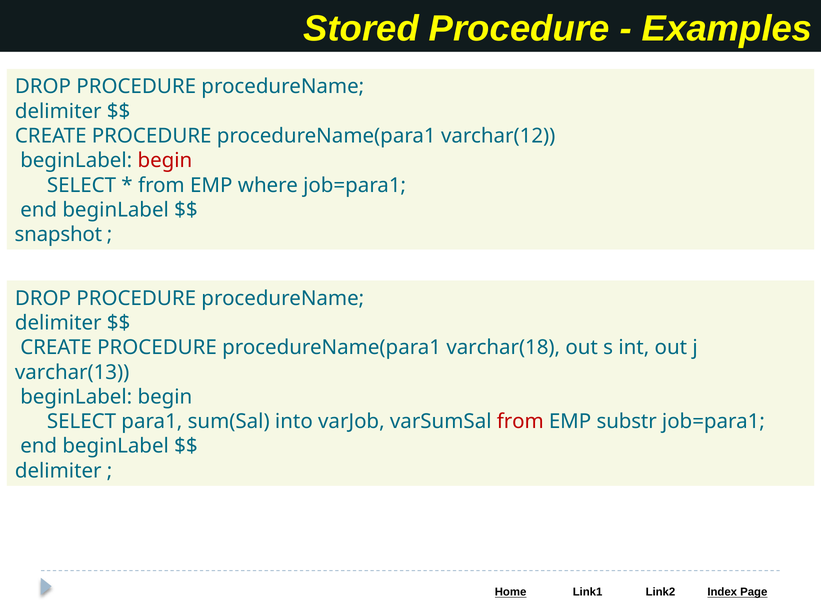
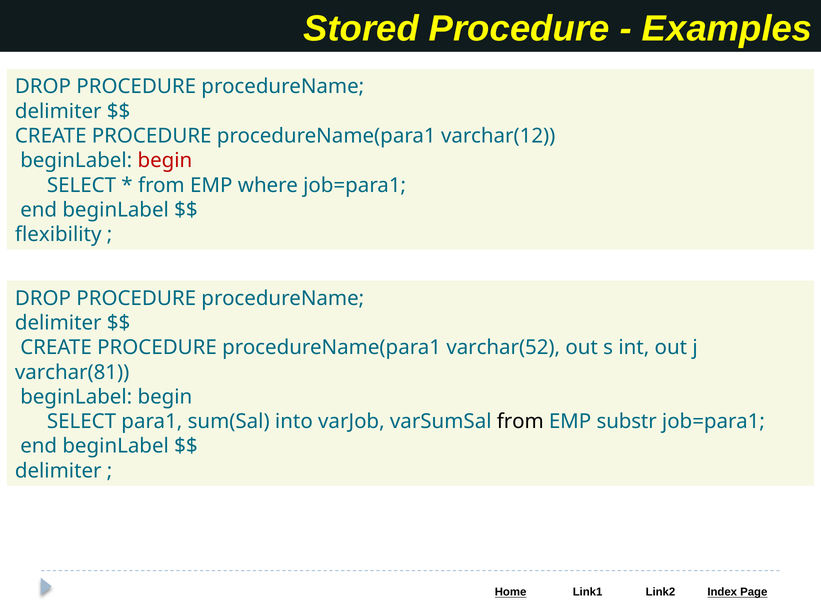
snapshot: snapshot -> flexibility
varchar(18: varchar(18 -> varchar(52
varchar(13: varchar(13 -> varchar(81
from at (520, 421) colour: red -> black
